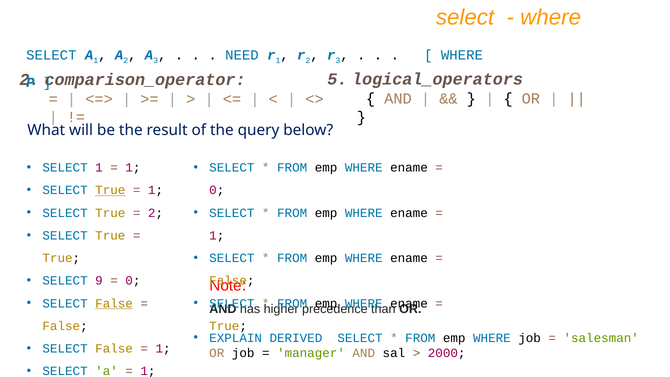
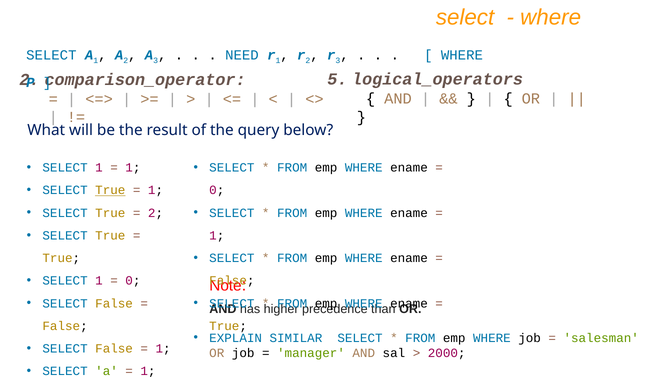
9 at (99, 281): 9 -> 1
False at (114, 303) underline: present -> none
DERIVED: DERIVED -> SIMILAR
